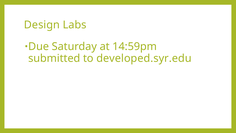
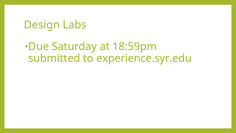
14:59pm: 14:59pm -> 18:59pm
developed.syr.edu: developed.syr.edu -> experience.syr.edu
